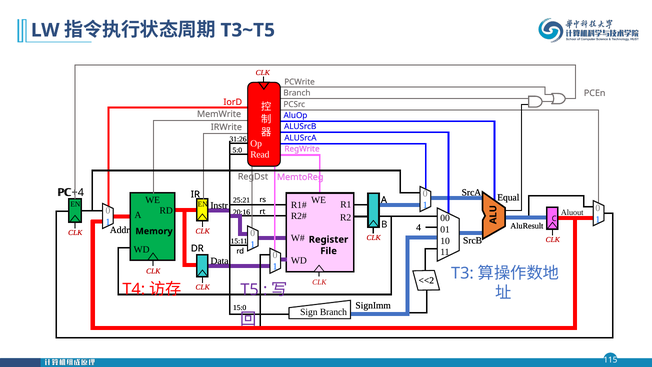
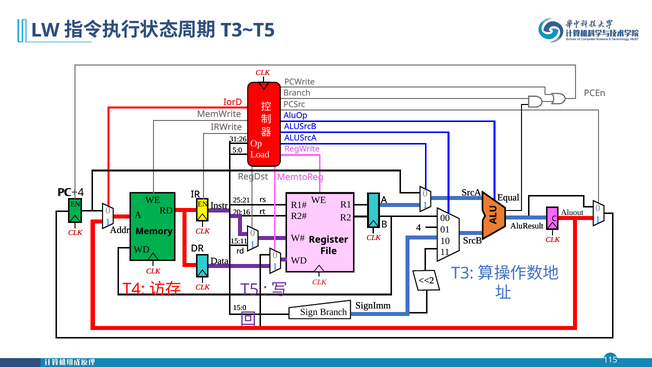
Read: Read -> Load
